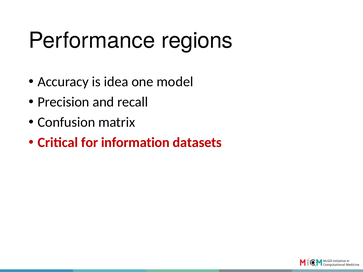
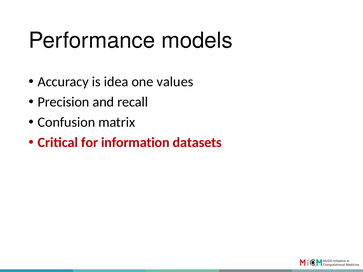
regions: regions -> models
model: model -> values
